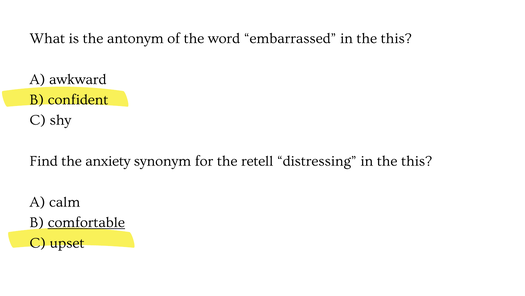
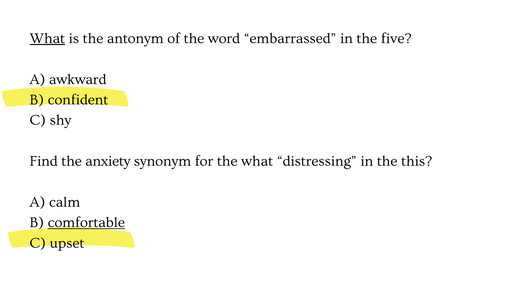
What at (47, 38) underline: none -> present
embarrassed in the this: this -> five
the retell: retell -> what
